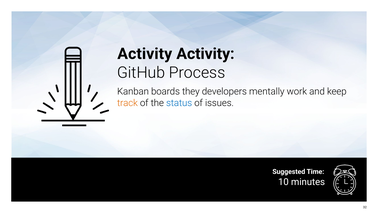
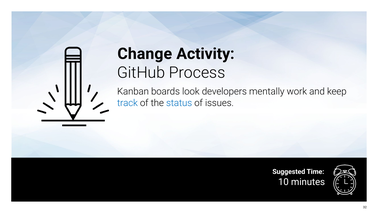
Activity at (145, 54): Activity -> Change
they: they -> look
track colour: orange -> blue
